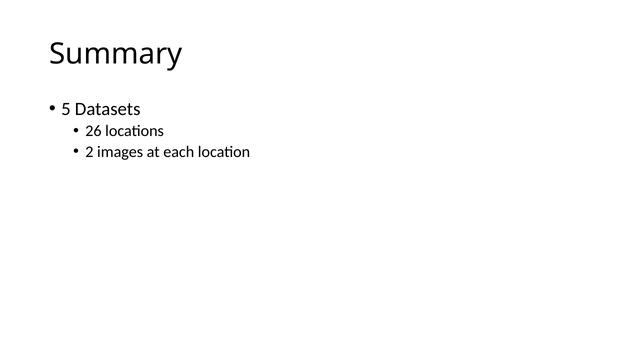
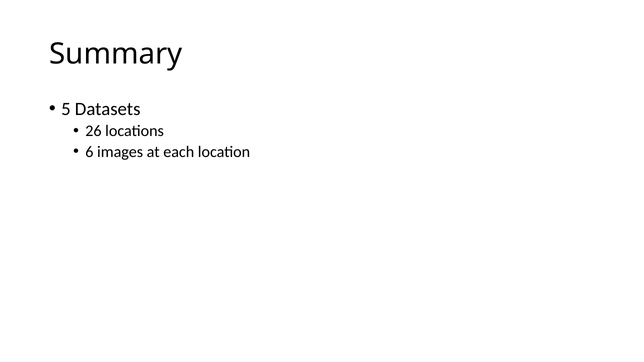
2: 2 -> 6
